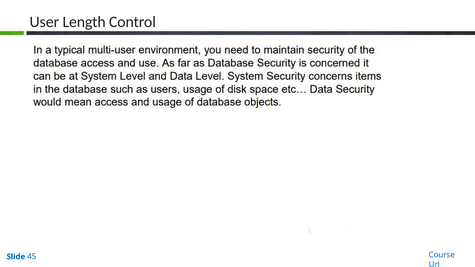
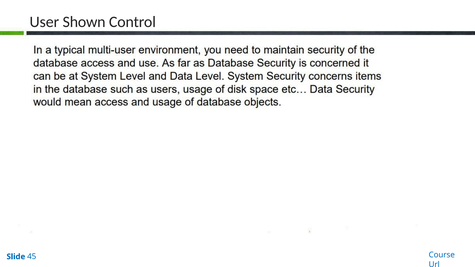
Length: Length -> Shown
